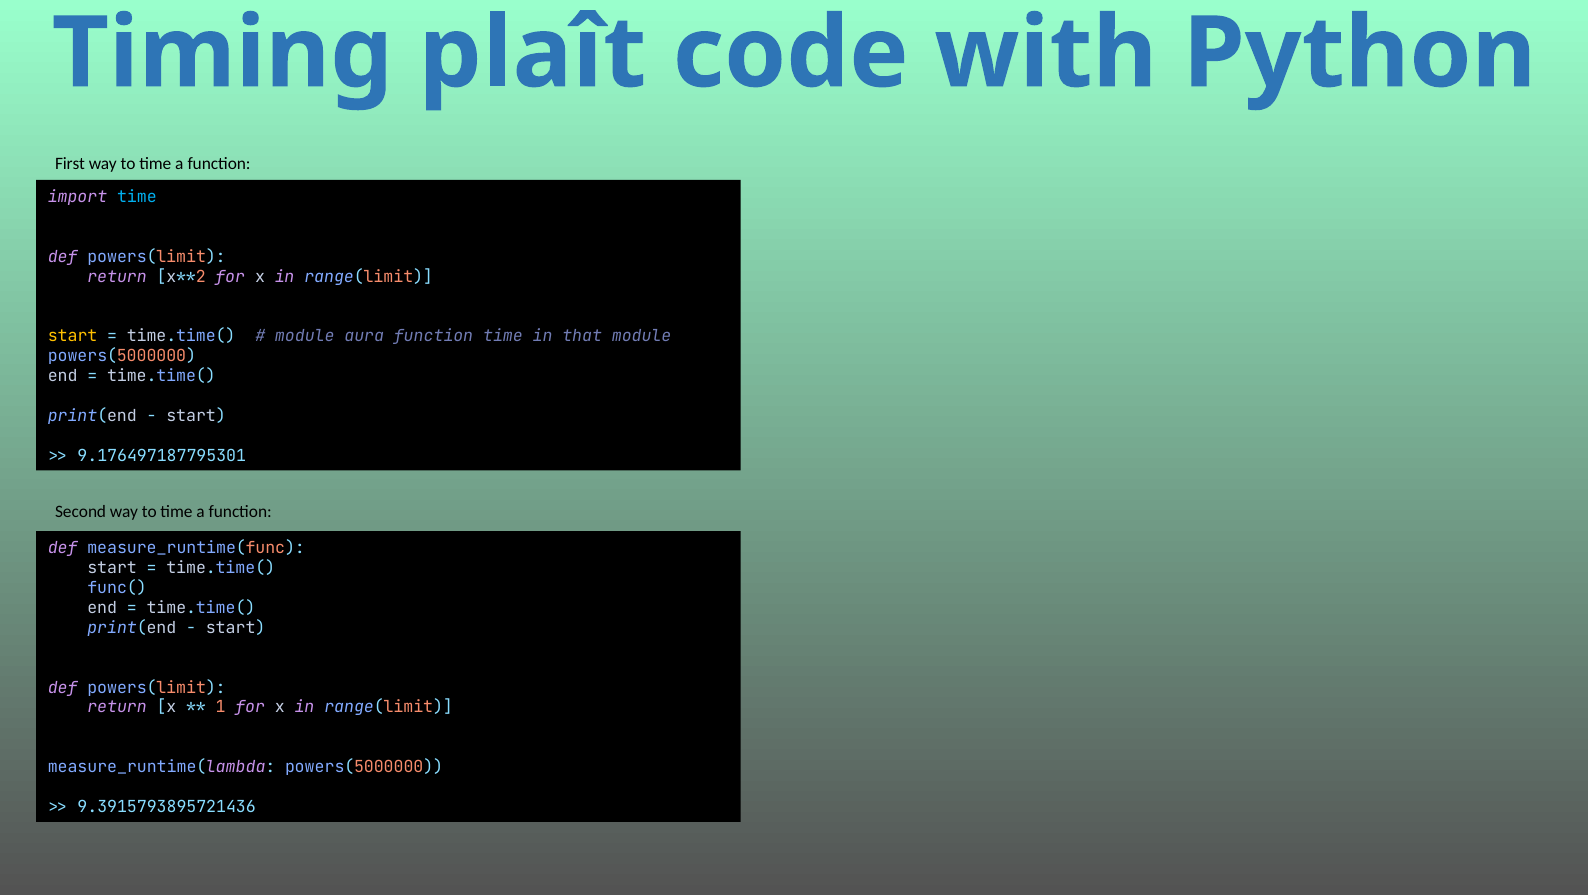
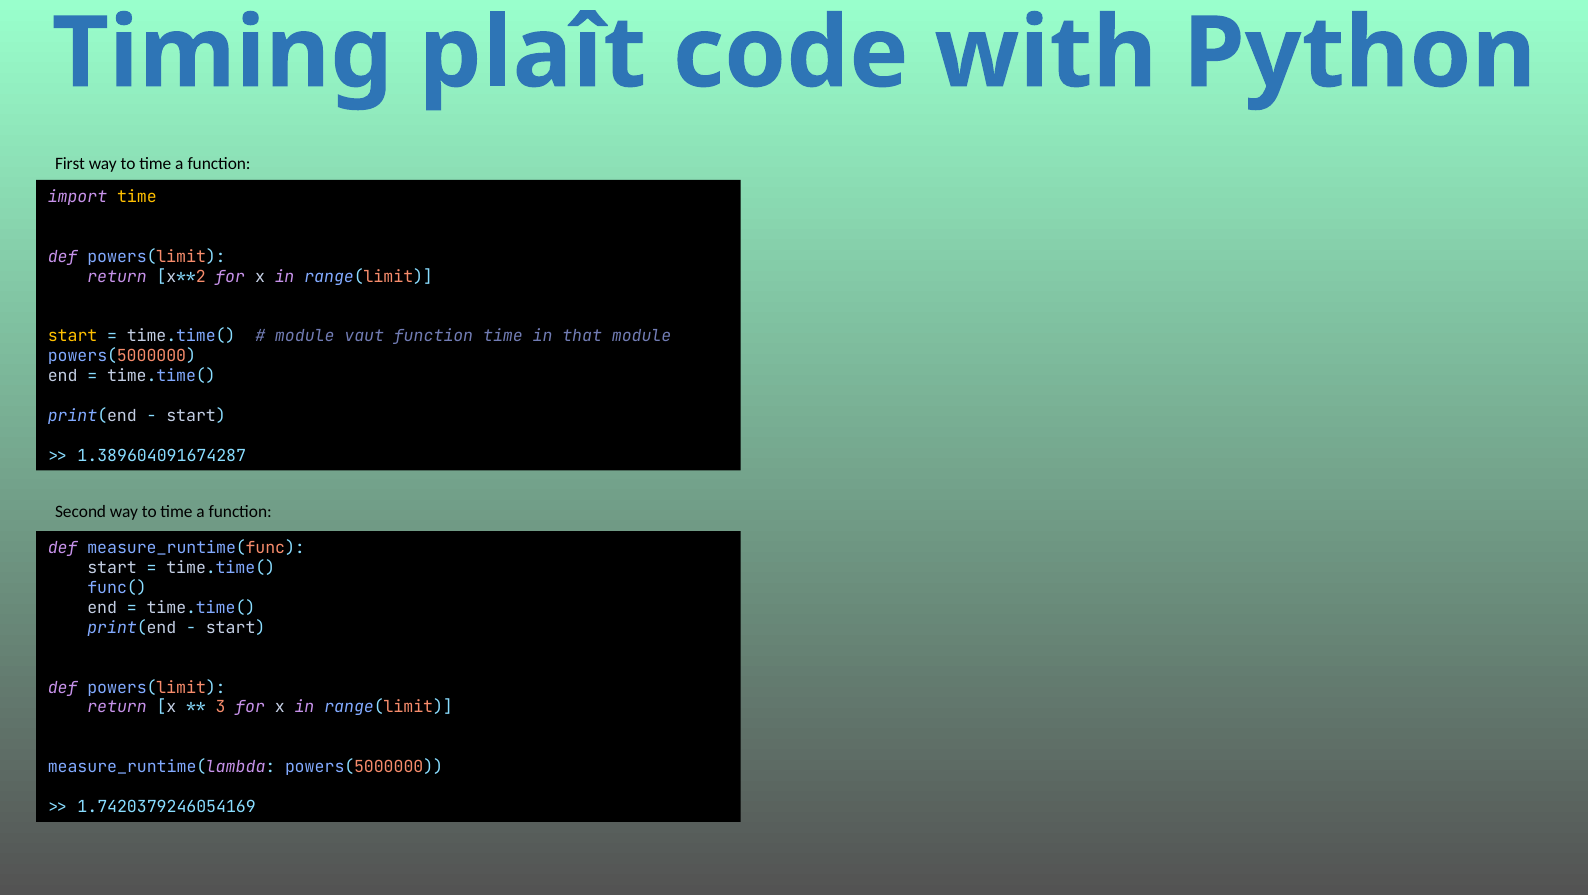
time at (137, 197) colour: light blue -> yellow
aura: aura -> vaut
9.176497187795301: 9.176497187795301 -> 1.389604091674287
1: 1 -> 3
9.3915793895721436: 9.3915793895721436 -> 1.7420379246054169
